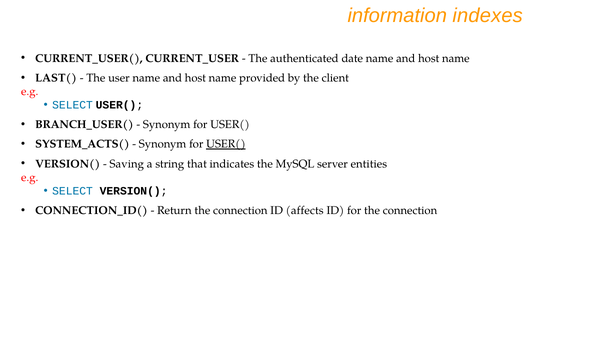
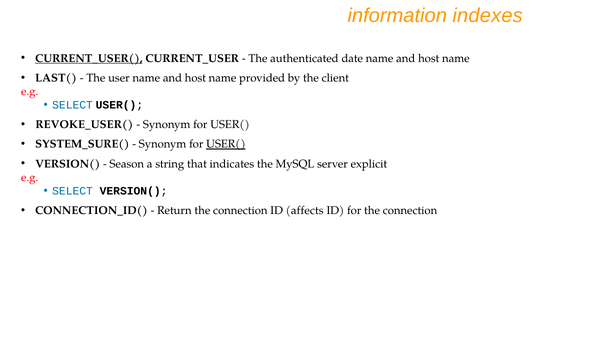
CURRENT_USER( underline: none -> present
BRANCH_USER(: BRANCH_USER( -> REVOKE_USER(
SYSTEM_ACTS(: SYSTEM_ACTS( -> SYSTEM_SURE(
Saving: Saving -> Season
entities: entities -> explicit
